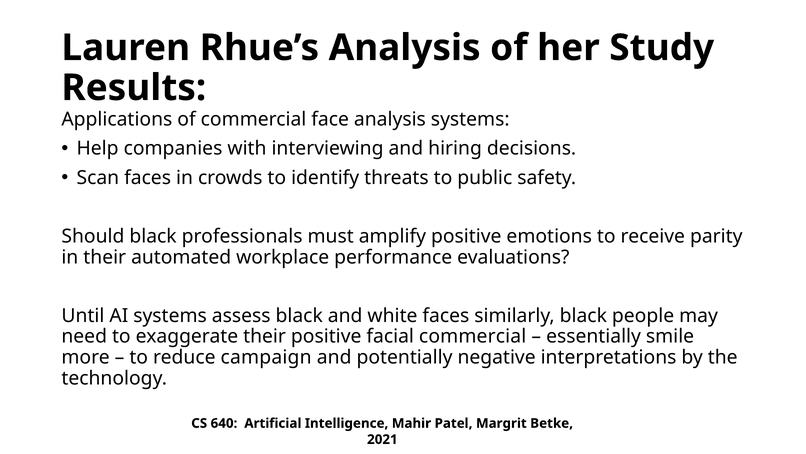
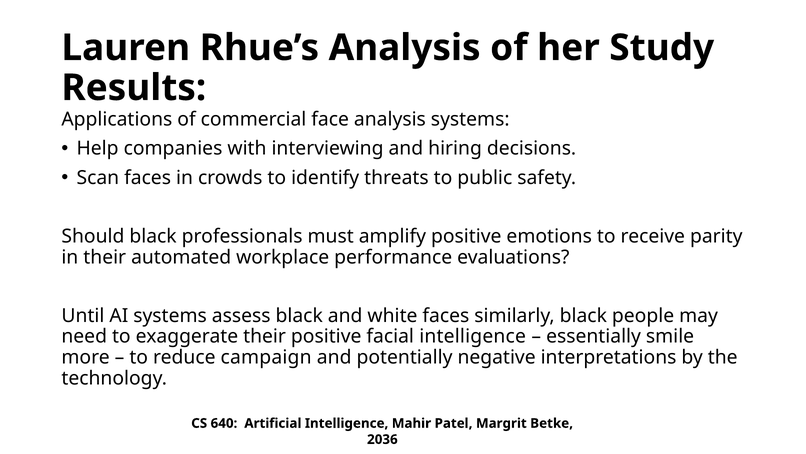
facial commercial: commercial -> intelligence
2021: 2021 -> 2036
